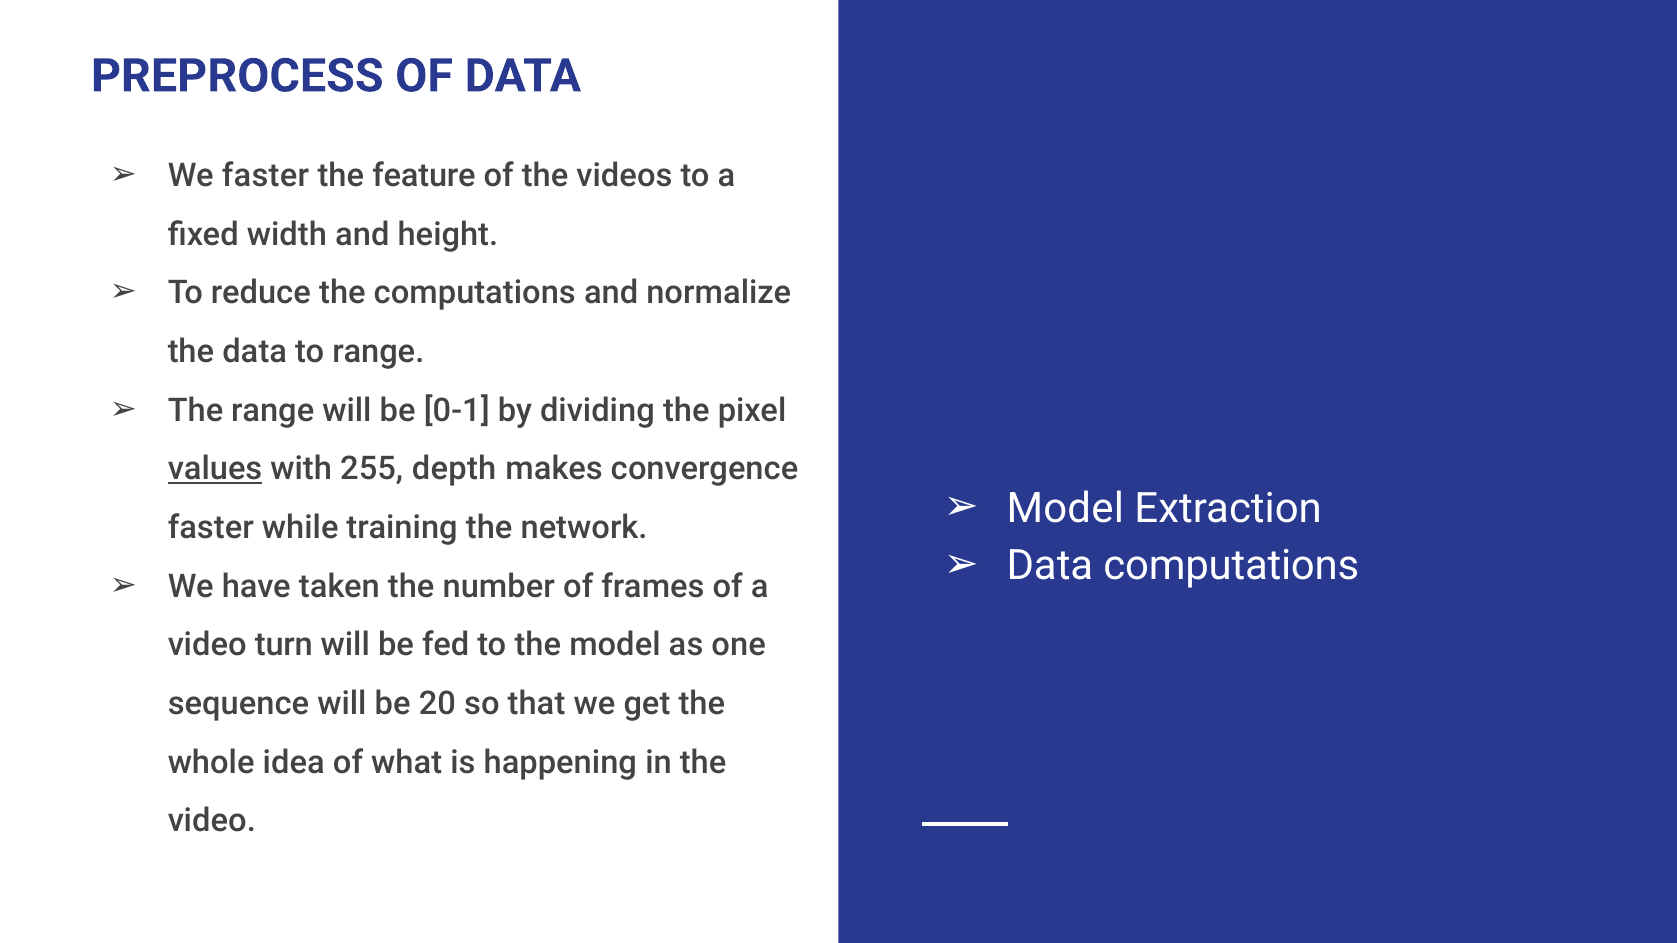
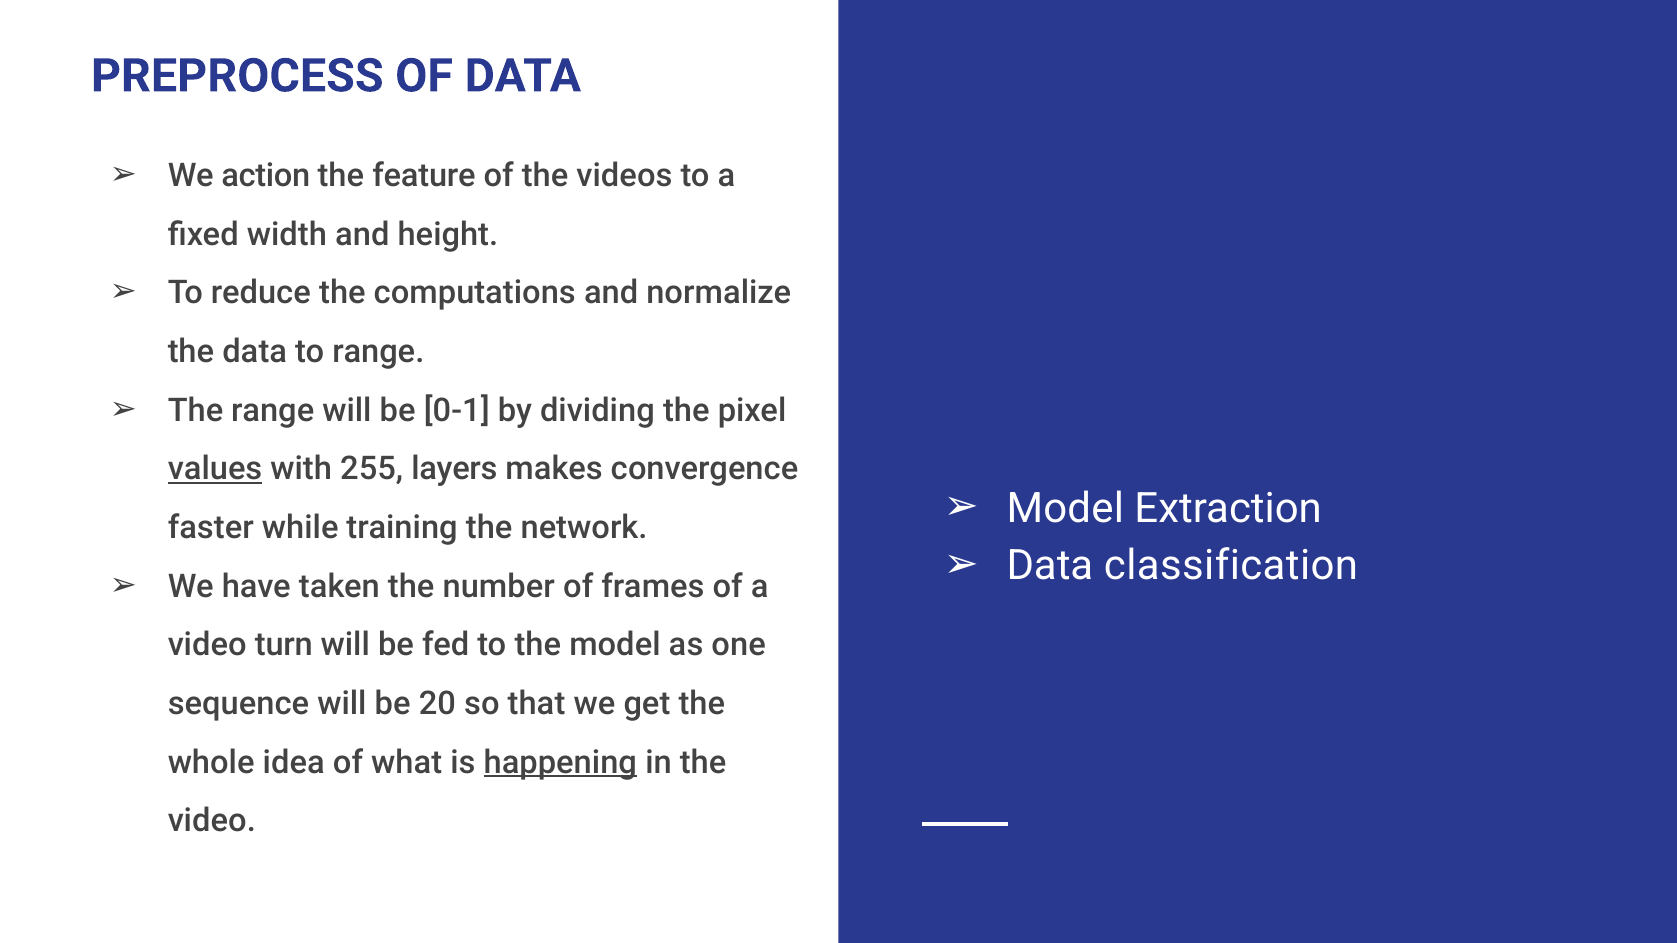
We faster: faster -> action
depth: depth -> layers
Data computations: computations -> classification
happening underline: none -> present
